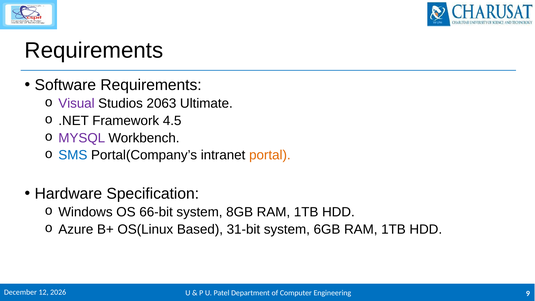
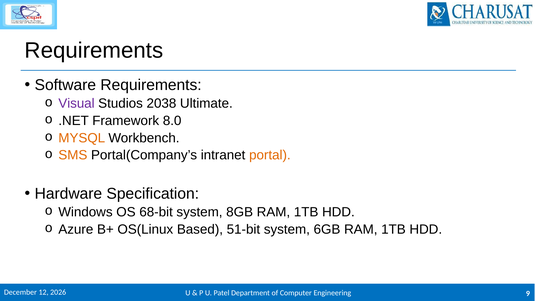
2063: 2063 -> 2038
4.5: 4.5 -> 8.0
MYSQL colour: purple -> orange
SMS colour: blue -> orange
66-bit: 66-bit -> 68-bit
31-bit: 31-bit -> 51-bit
